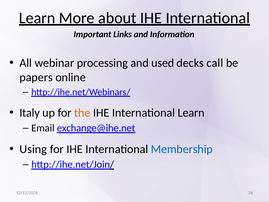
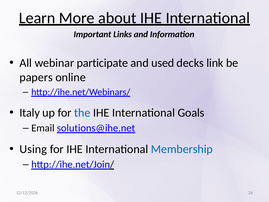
processing: processing -> participate
call: call -> link
the colour: orange -> blue
International Learn: Learn -> Goals
exchange@ihe.net: exchange@ihe.net -> solutions@ihe.net
